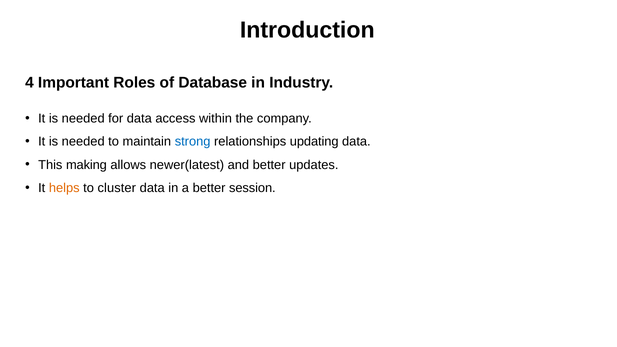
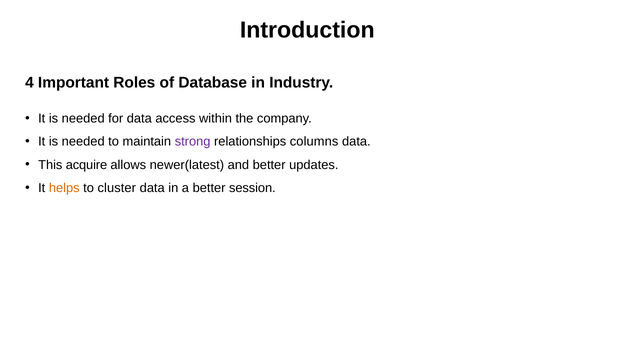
strong colour: blue -> purple
updating: updating -> columns
making: making -> acquire
